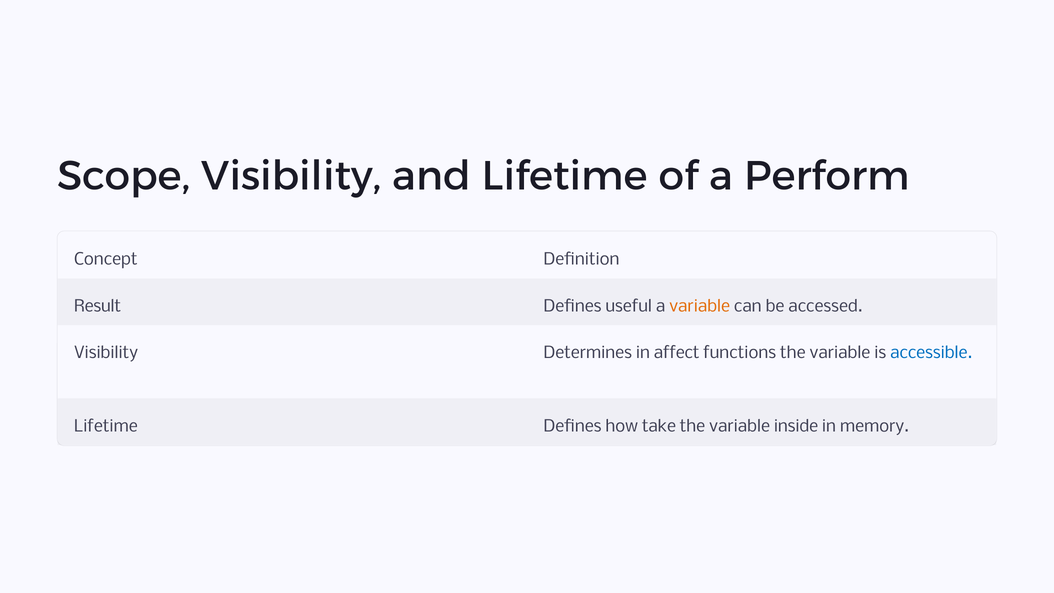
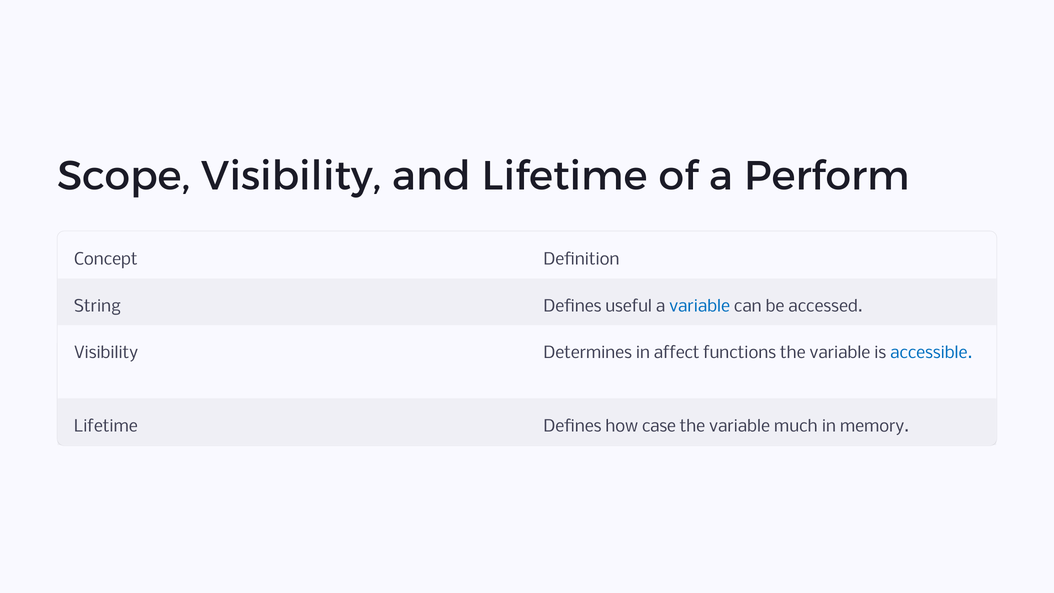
Result: Result -> String
variable at (700, 306) colour: orange -> blue
take: take -> case
inside: inside -> much
